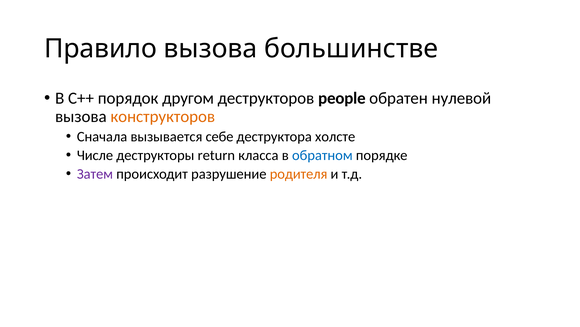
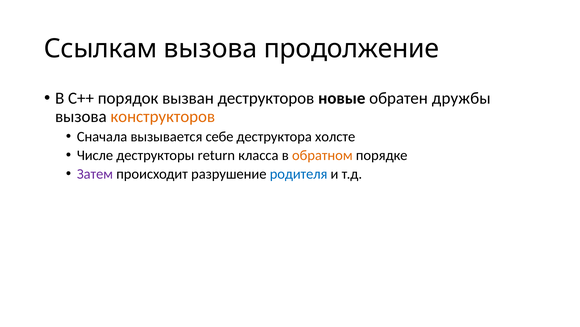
Правило: Правило -> Ссылкам
большинстве: большинстве -> продолжение
другом: другом -> вызван
people: people -> новые
нулевой: нулевой -> дружбы
обратном colour: blue -> orange
родителя colour: orange -> blue
